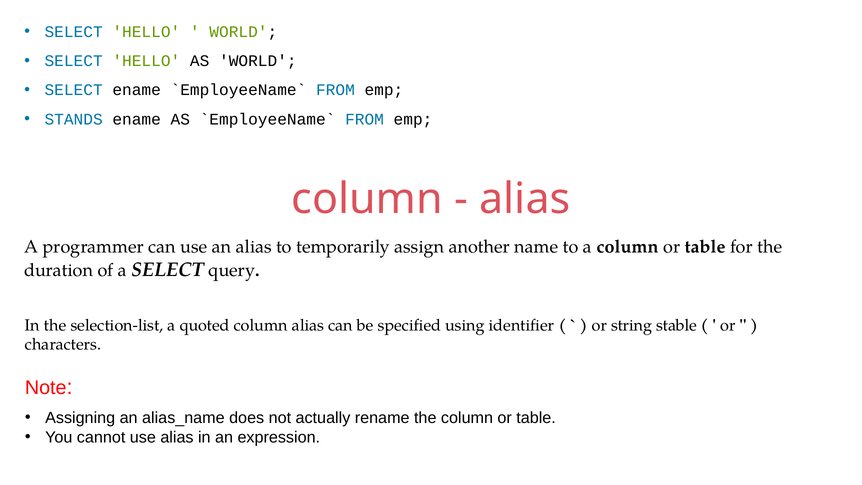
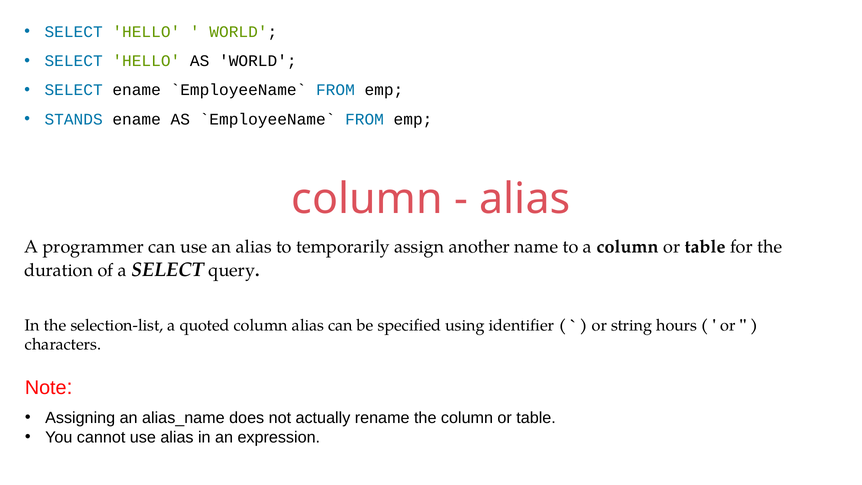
stable: stable -> hours
